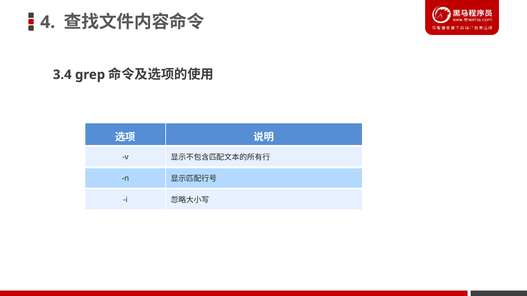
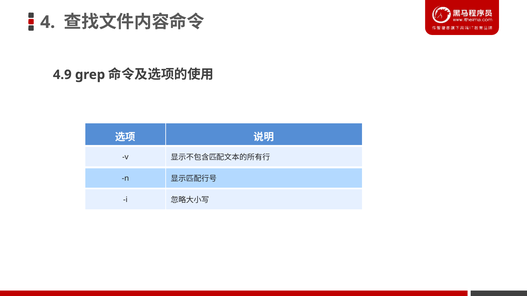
3.4: 3.4 -> 4.9
